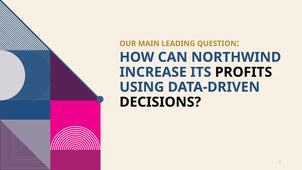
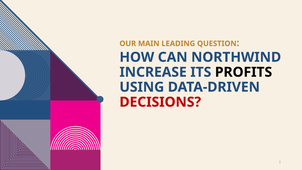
DECISIONS colour: black -> red
